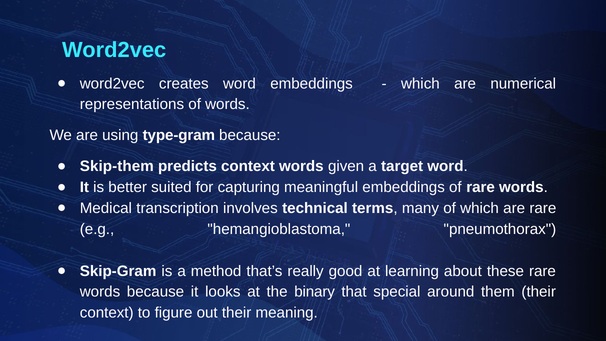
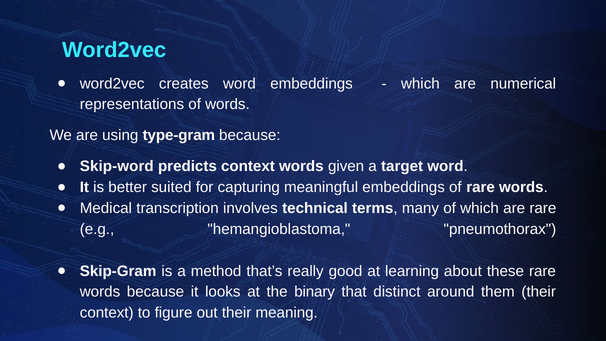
Skip-them: Skip-them -> Skip-word
special: special -> distinct
